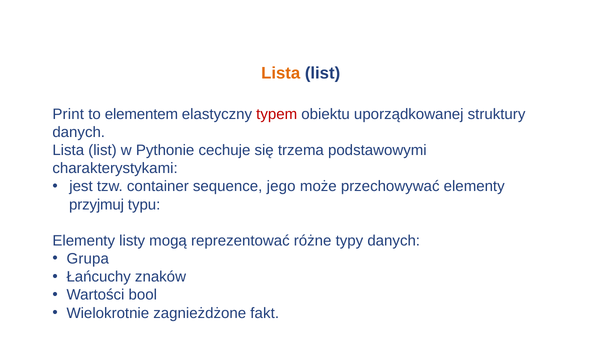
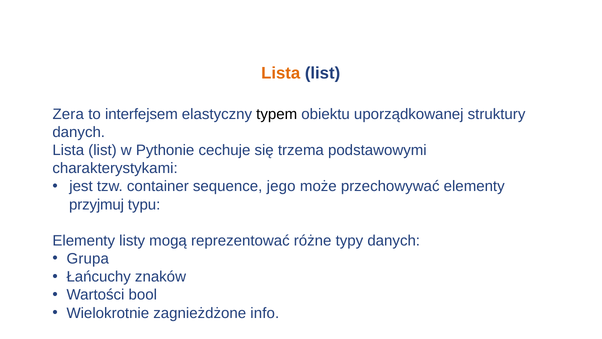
Print: Print -> Zera
elementem: elementem -> interfejsem
typem colour: red -> black
fakt: fakt -> info
